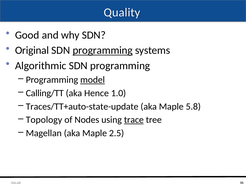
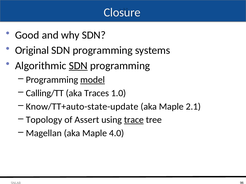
Quality: Quality -> Closure
programming at (103, 51) underline: present -> none
SDN at (78, 66) underline: none -> present
Hence: Hence -> Traces
Traces/TT+auto-state-update: Traces/TT+auto-state-update -> Know/TT+auto-state-update
5.8: 5.8 -> 2.1
Nodes: Nodes -> Assert
2.5: 2.5 -> 4.0
